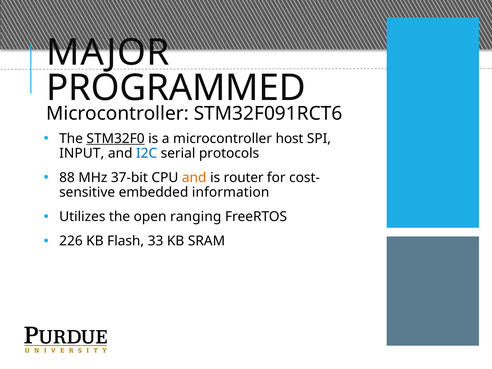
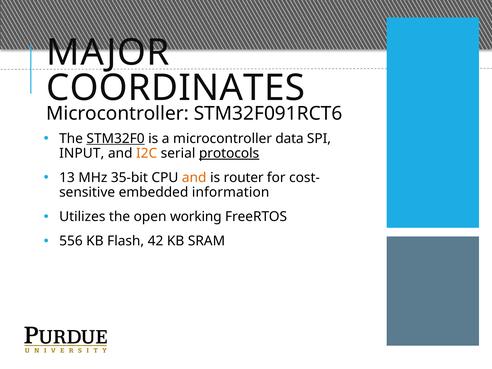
PROGRAMMED: PROGRAMMED -> COORDINATES
host: host -> data
I2C colour: blue -> orange
protocols underline: none -> present
88: 88 -> 13
37-bit: 37-bit -> 35-bit
ranging: ranging -> working
226: 226 -> 556
33: 33 -> 42
